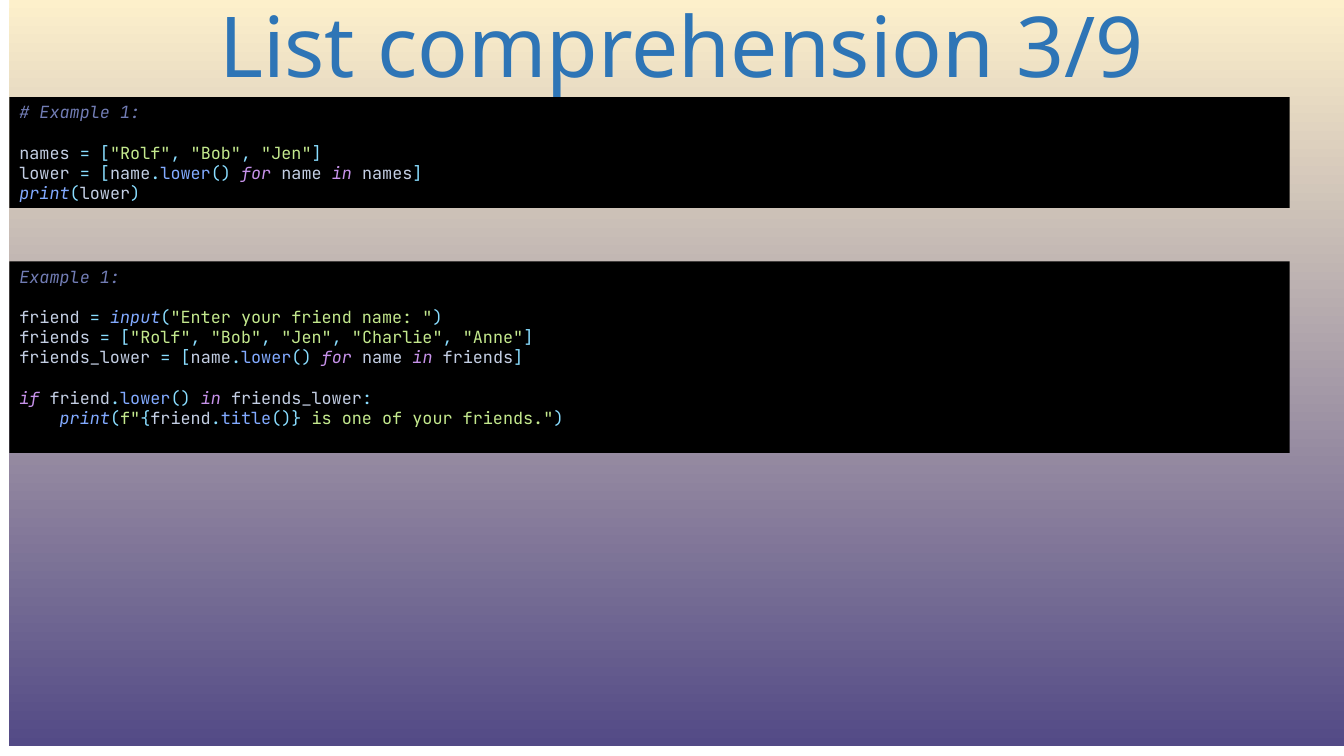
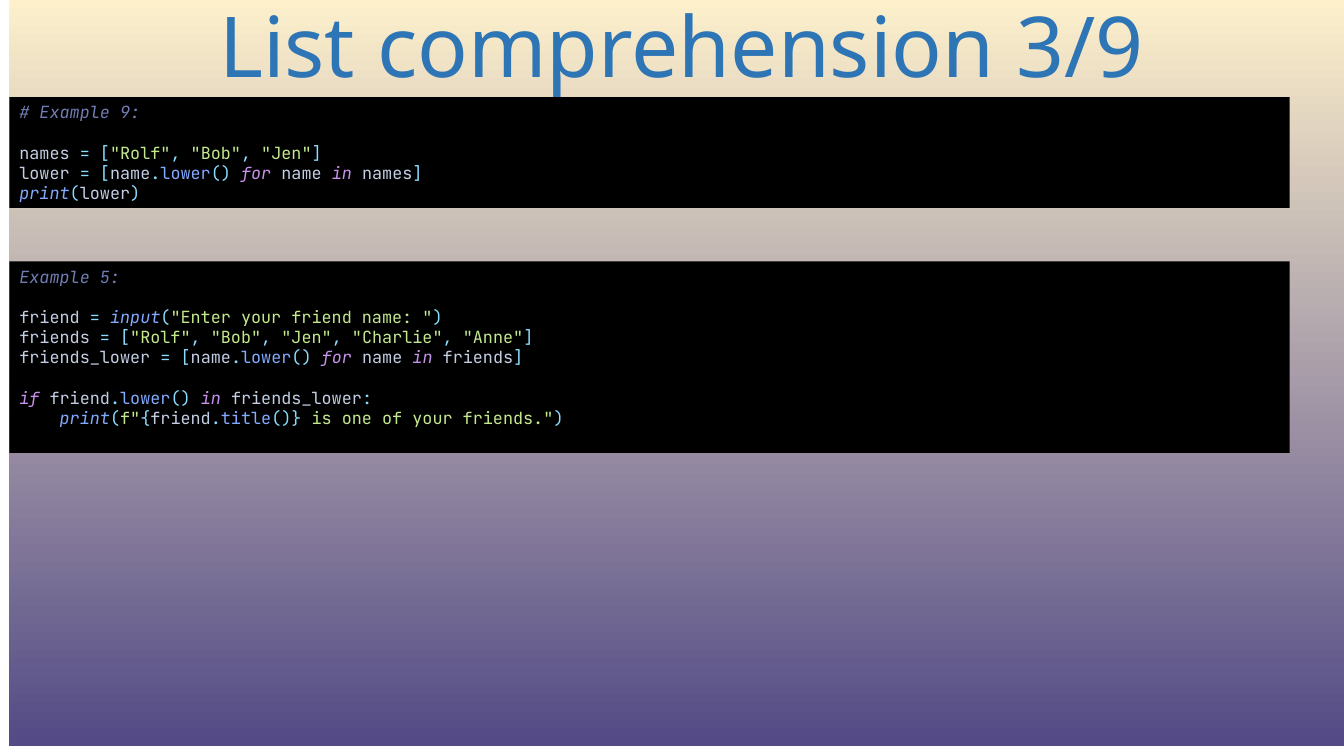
1 at (130, 113): 1 -> 9
1 at (110, 278): 1 -> 5
